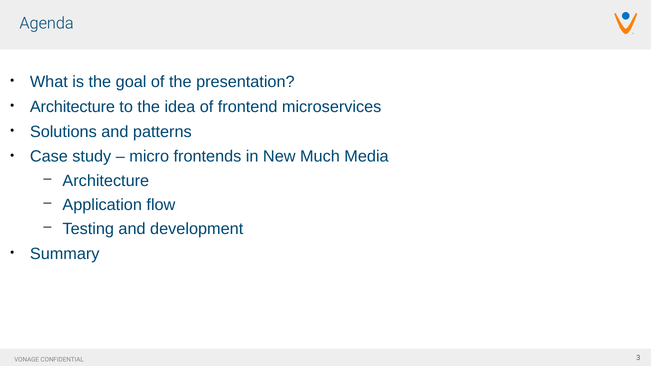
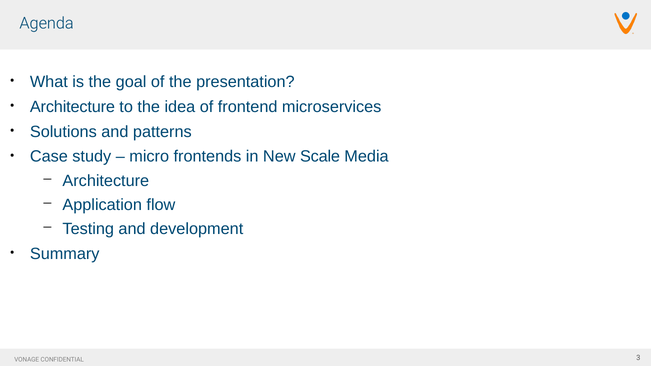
Much: Much -> Scale
